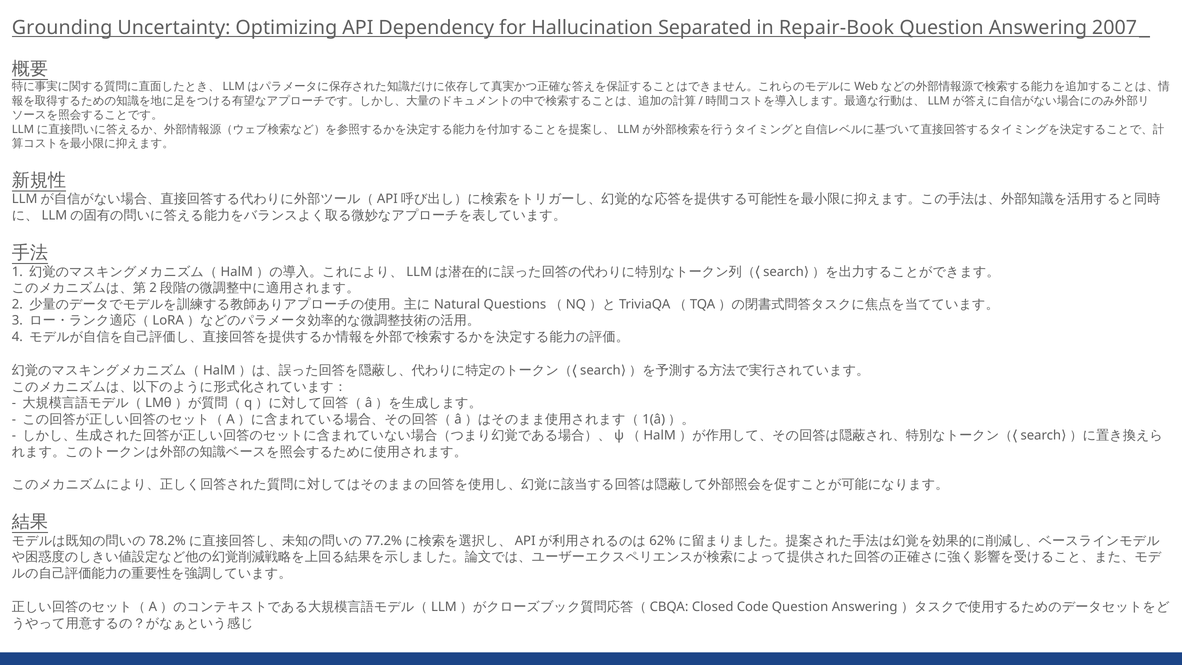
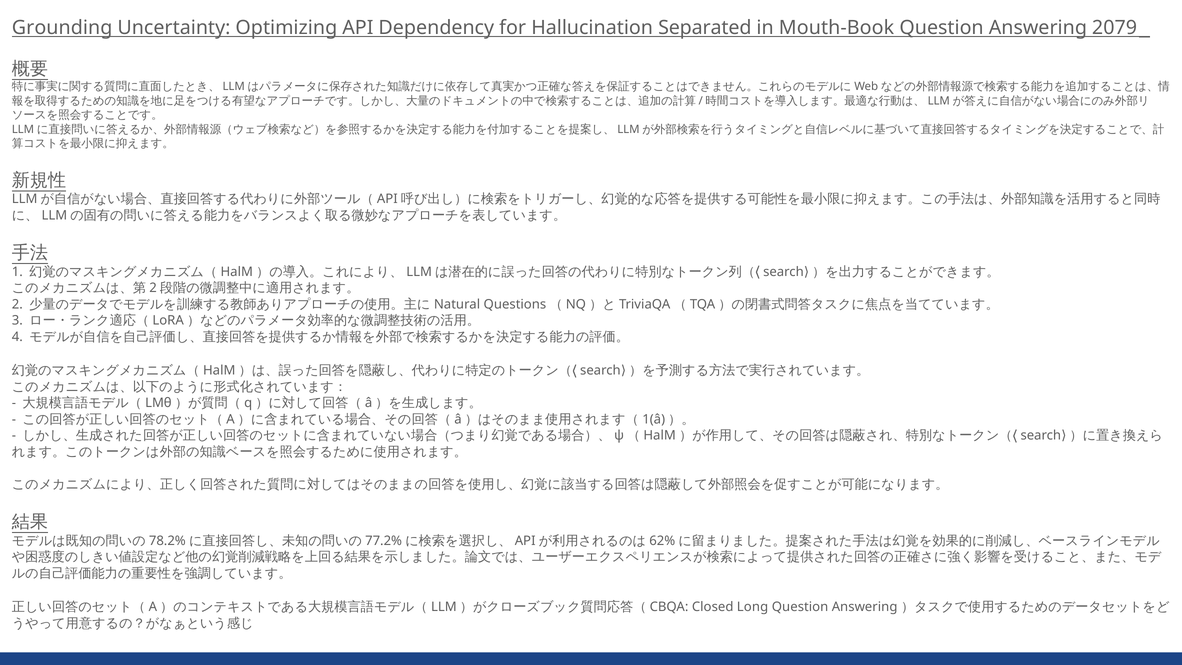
Repair-Book: Repair-Book -> Mouth-Book
2007: 2007 -> 2079
Code: Code -> Long
